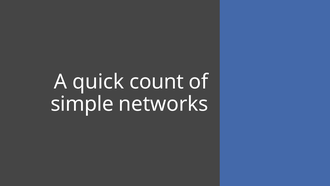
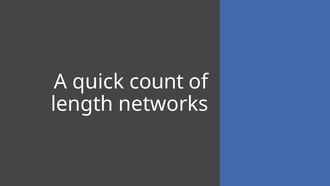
simple: simple -> length
